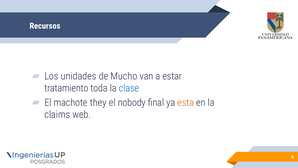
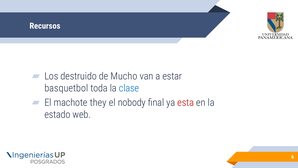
unidades: unidades -> destruido
tratamiento: tratamiento -> basquetbol
esta colour: orange -> red
claims: claims -> estado
